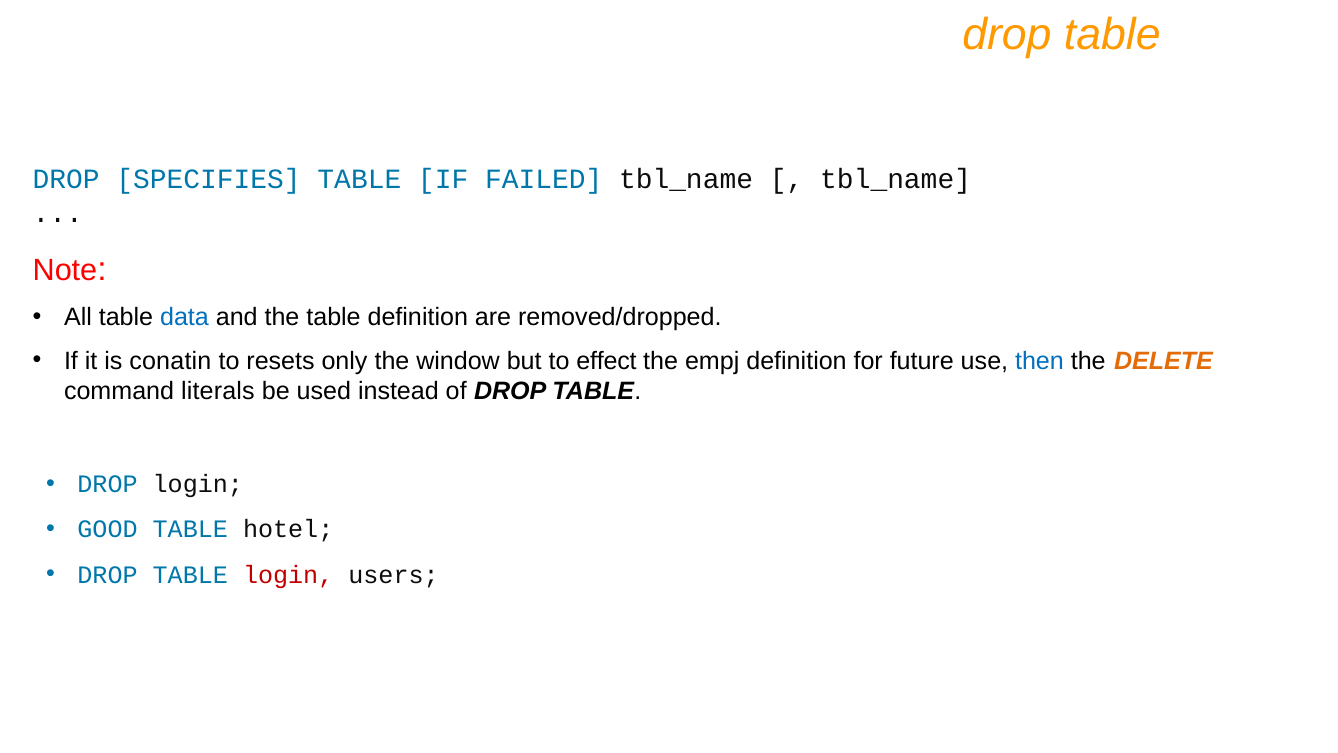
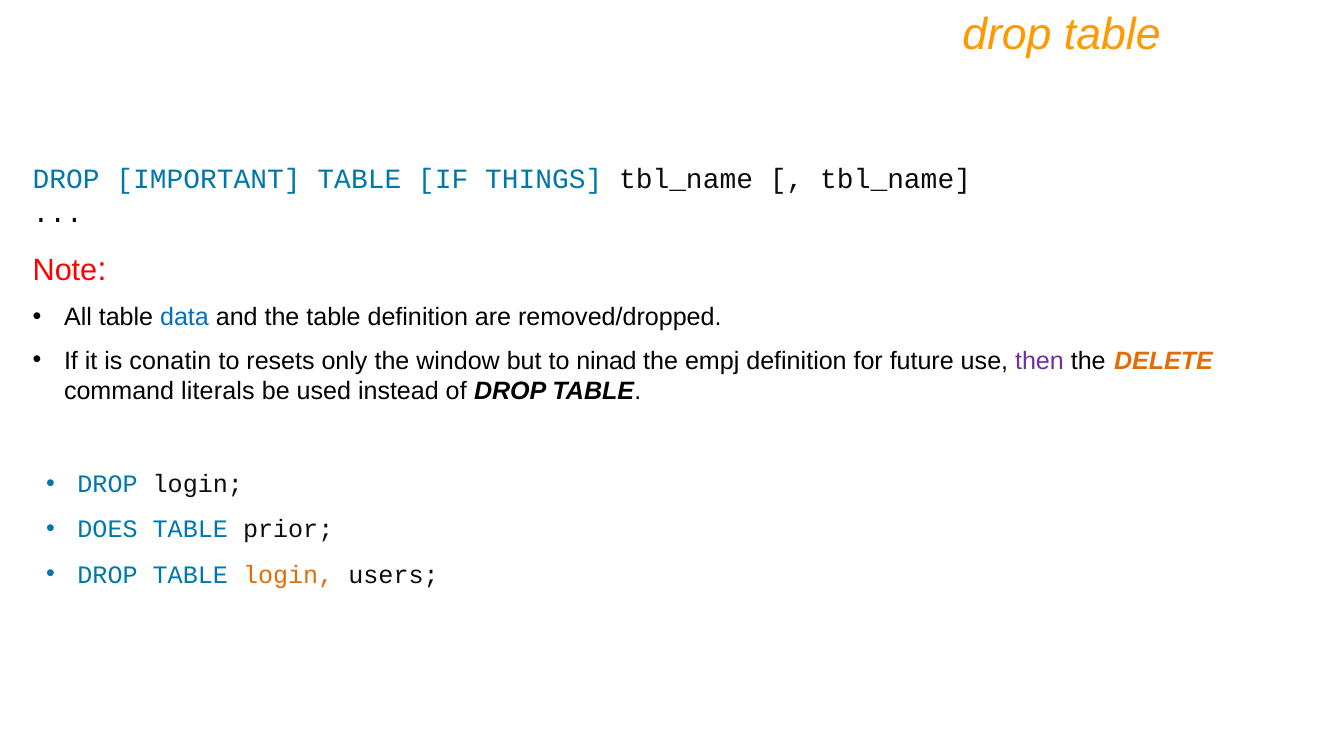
SPECIFIES: SPECIFIES -> IMPORTANT
FAILED: FAILED -> THINGS
effect: effect -> ninad
then colour: blue -> purple
GOOD: GOOD -> DOES
hotel: hotel -> prior
login at (288, 575) colour: red -> orange
